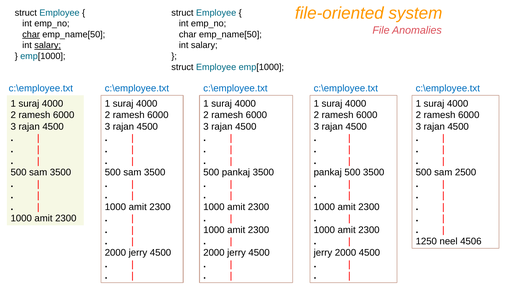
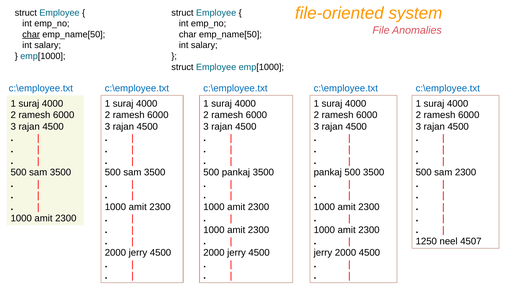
salary at (48, 45) underline: present -> none
sam 2500: 2500 -> 2300
4506: 4506 -> 4507
